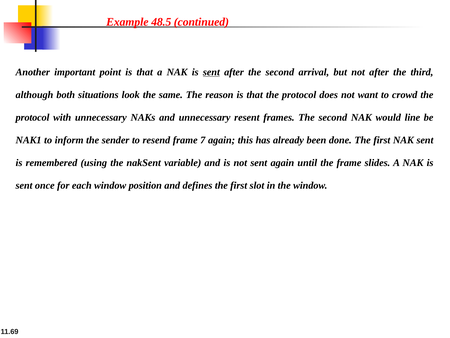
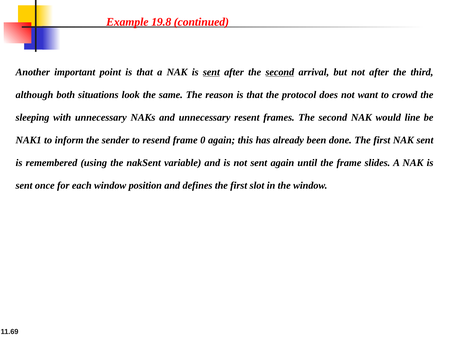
48.5: 48.5 -> 19.8
second at (280, 72) underline: none -> present
protocol at (33, 117): protocol -> sleeping
7: 7 -> 0
